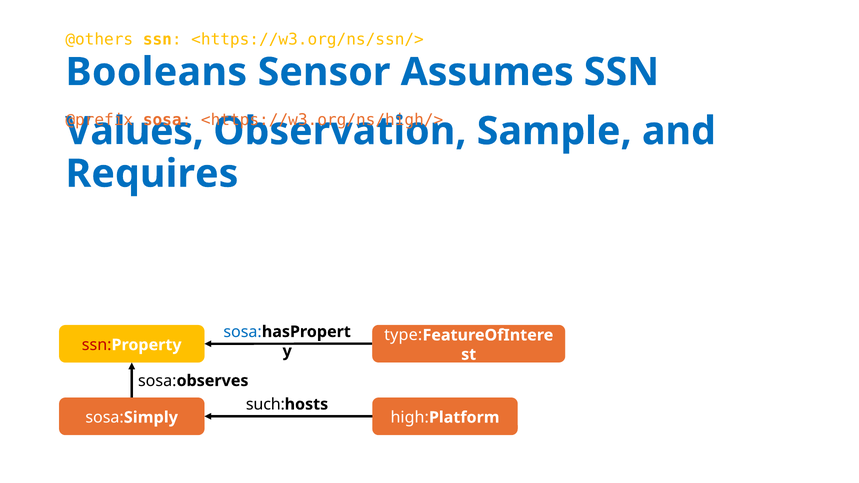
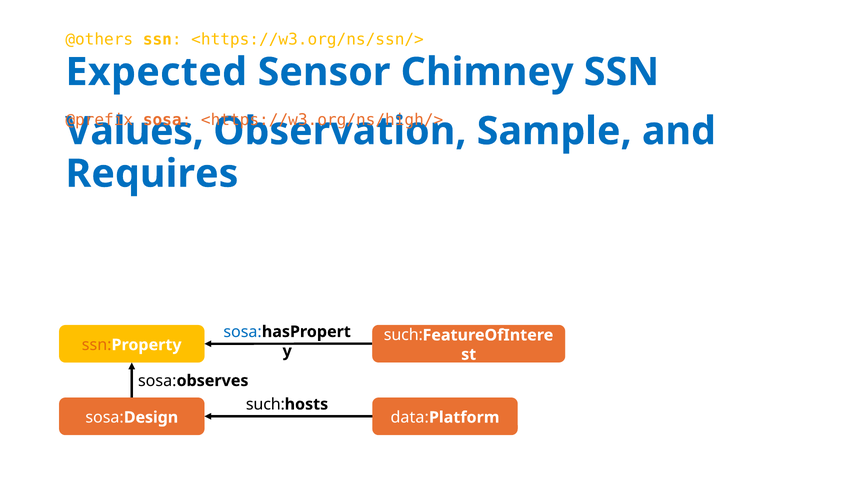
Booleans: Booleans -> Expected
Assumes: Assumes -> Chimney
type at (403, 335): type -> such
ssn at (97, 345) colour: red -> orange
Simply: Simply -> Design
high: high -> data
